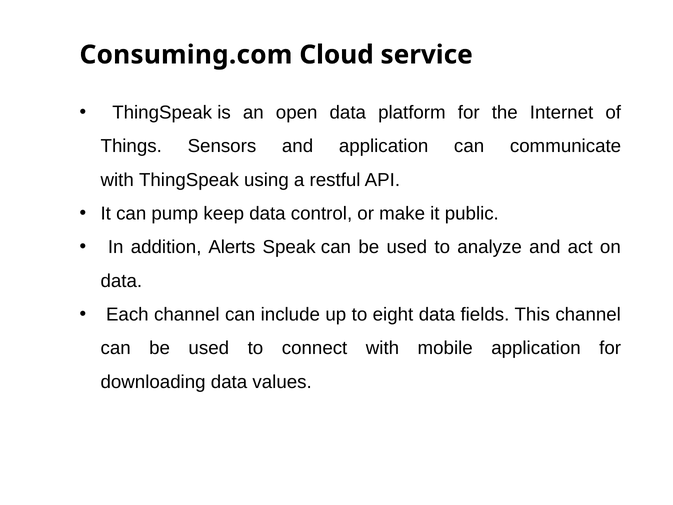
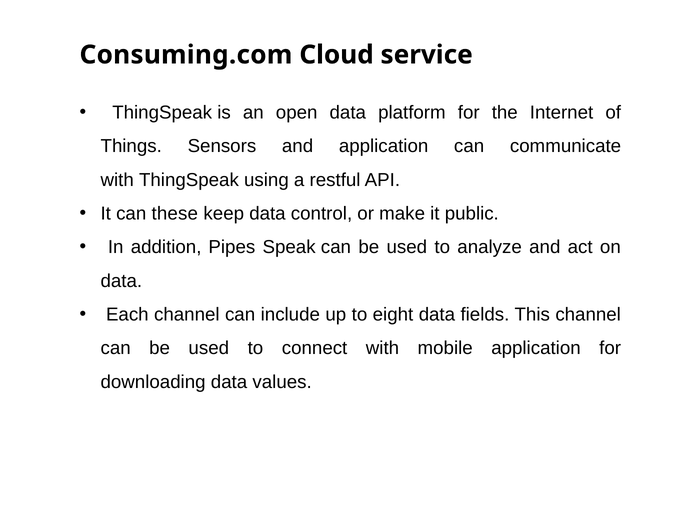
pump: pump -> these
Alerts: Alerts -> Pipes
